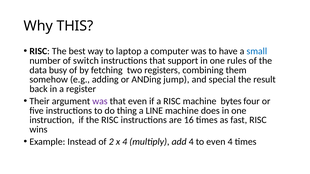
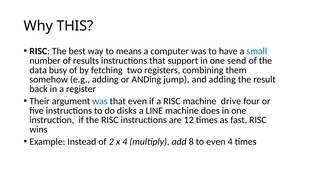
laptop: laptop -> means
switch: switch -> results
rules: rules -> send
and special: special -> adding
was at (100, 101) colour: purple -> blue
bytes: bytes -> drive
thing: thing -> disks
16: 16 -> 12
add 4: 4 -> 8
